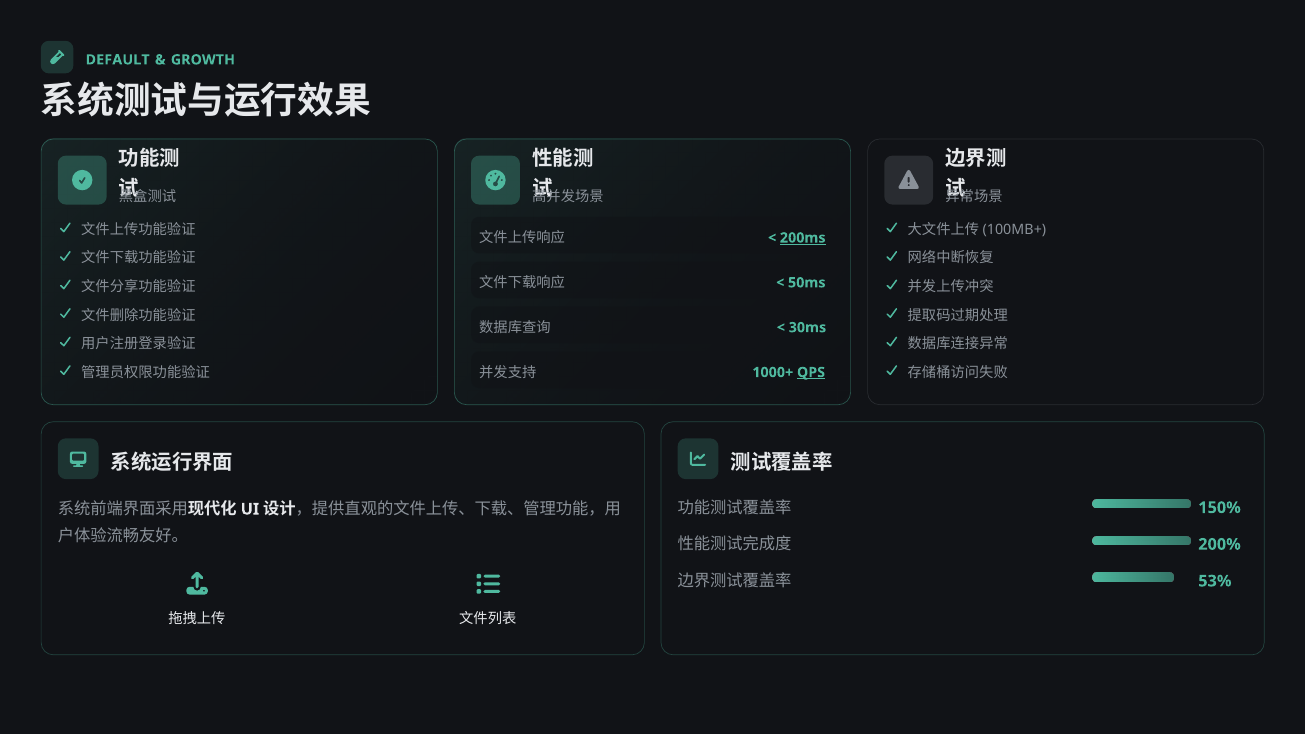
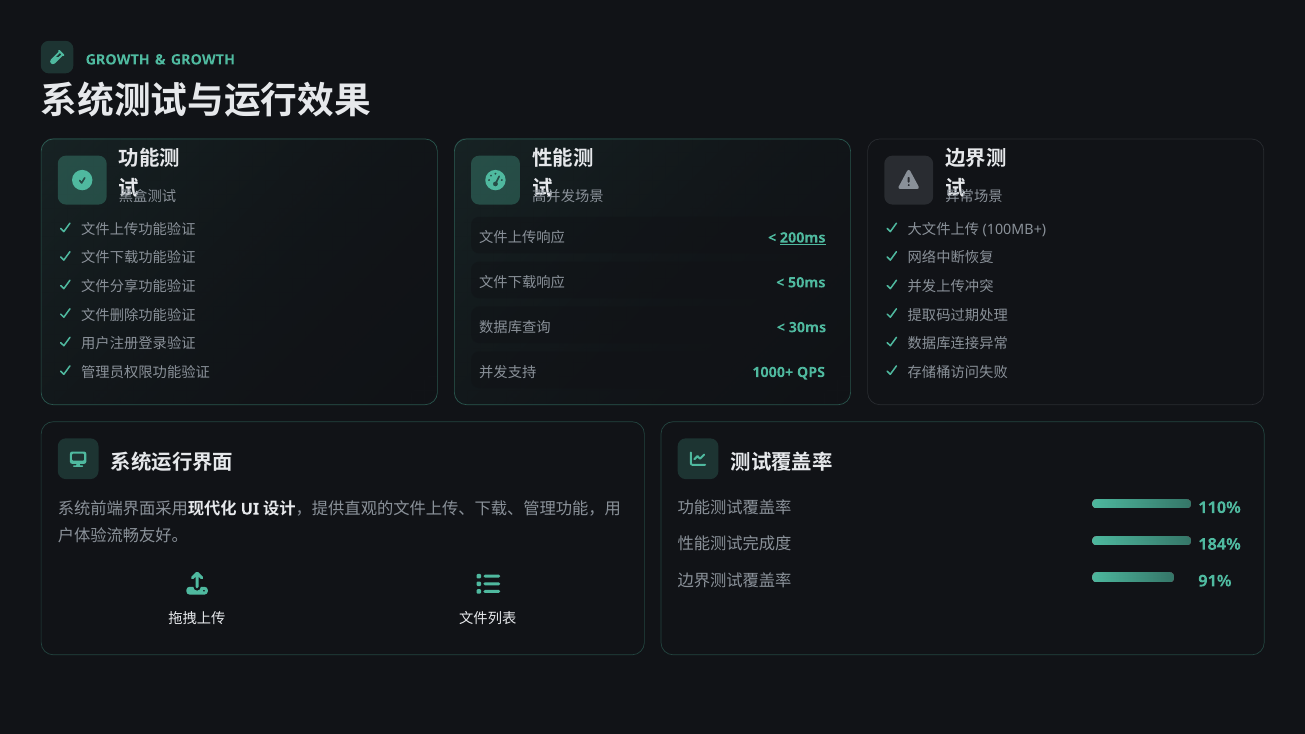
DEFAULT at (118, 60): DEFAULT -> GROWTH
QPS underline: present -> none
150%: 150% -> 110%
200%: 200% -> 184%
53%: 53% -> 91%
